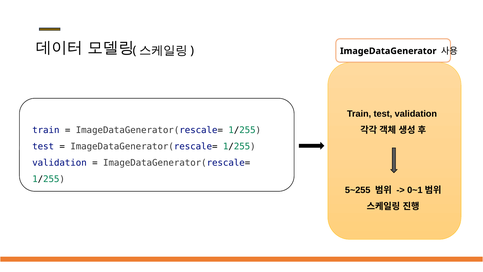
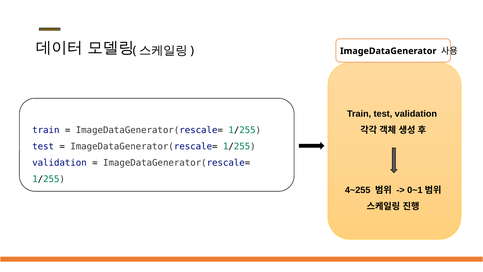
5~255: 5~255 -> 4~255
